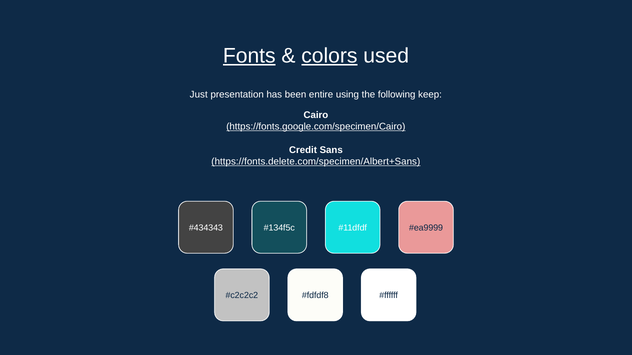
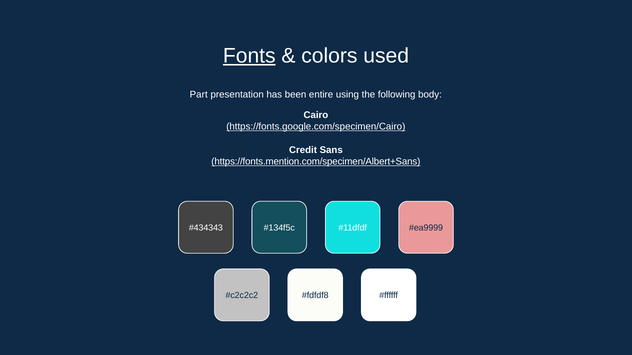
colors underline: present -> none
Just: Just -> Part
keep: keep -> body
https://fonts.delete.com/specimen/Albert+Sans: https://fonts.delete.com/specimen/Albert+Sans -> https://fonts.mention.com/specimen/Albert+Sans
